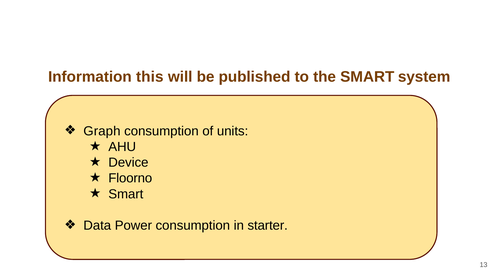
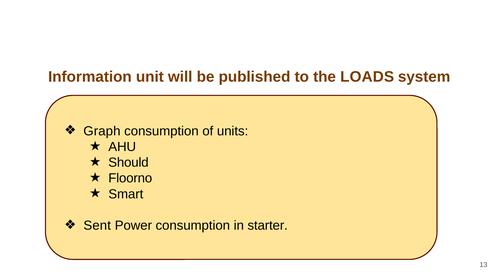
this: this -> unit
the SMART: SMART -> LOADS
Device: Device -> Should
Data: Data -> Sent
